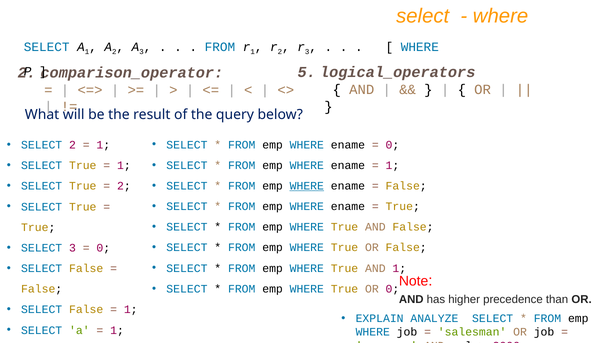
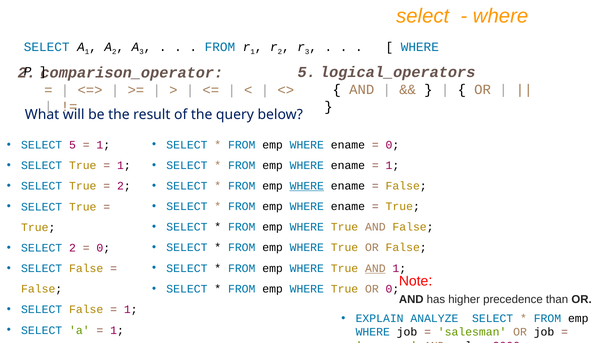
SELECT 2: 2 -> 5
SELECT 3: 3 -> 2
AND at (375, 268) underline: none -> present
